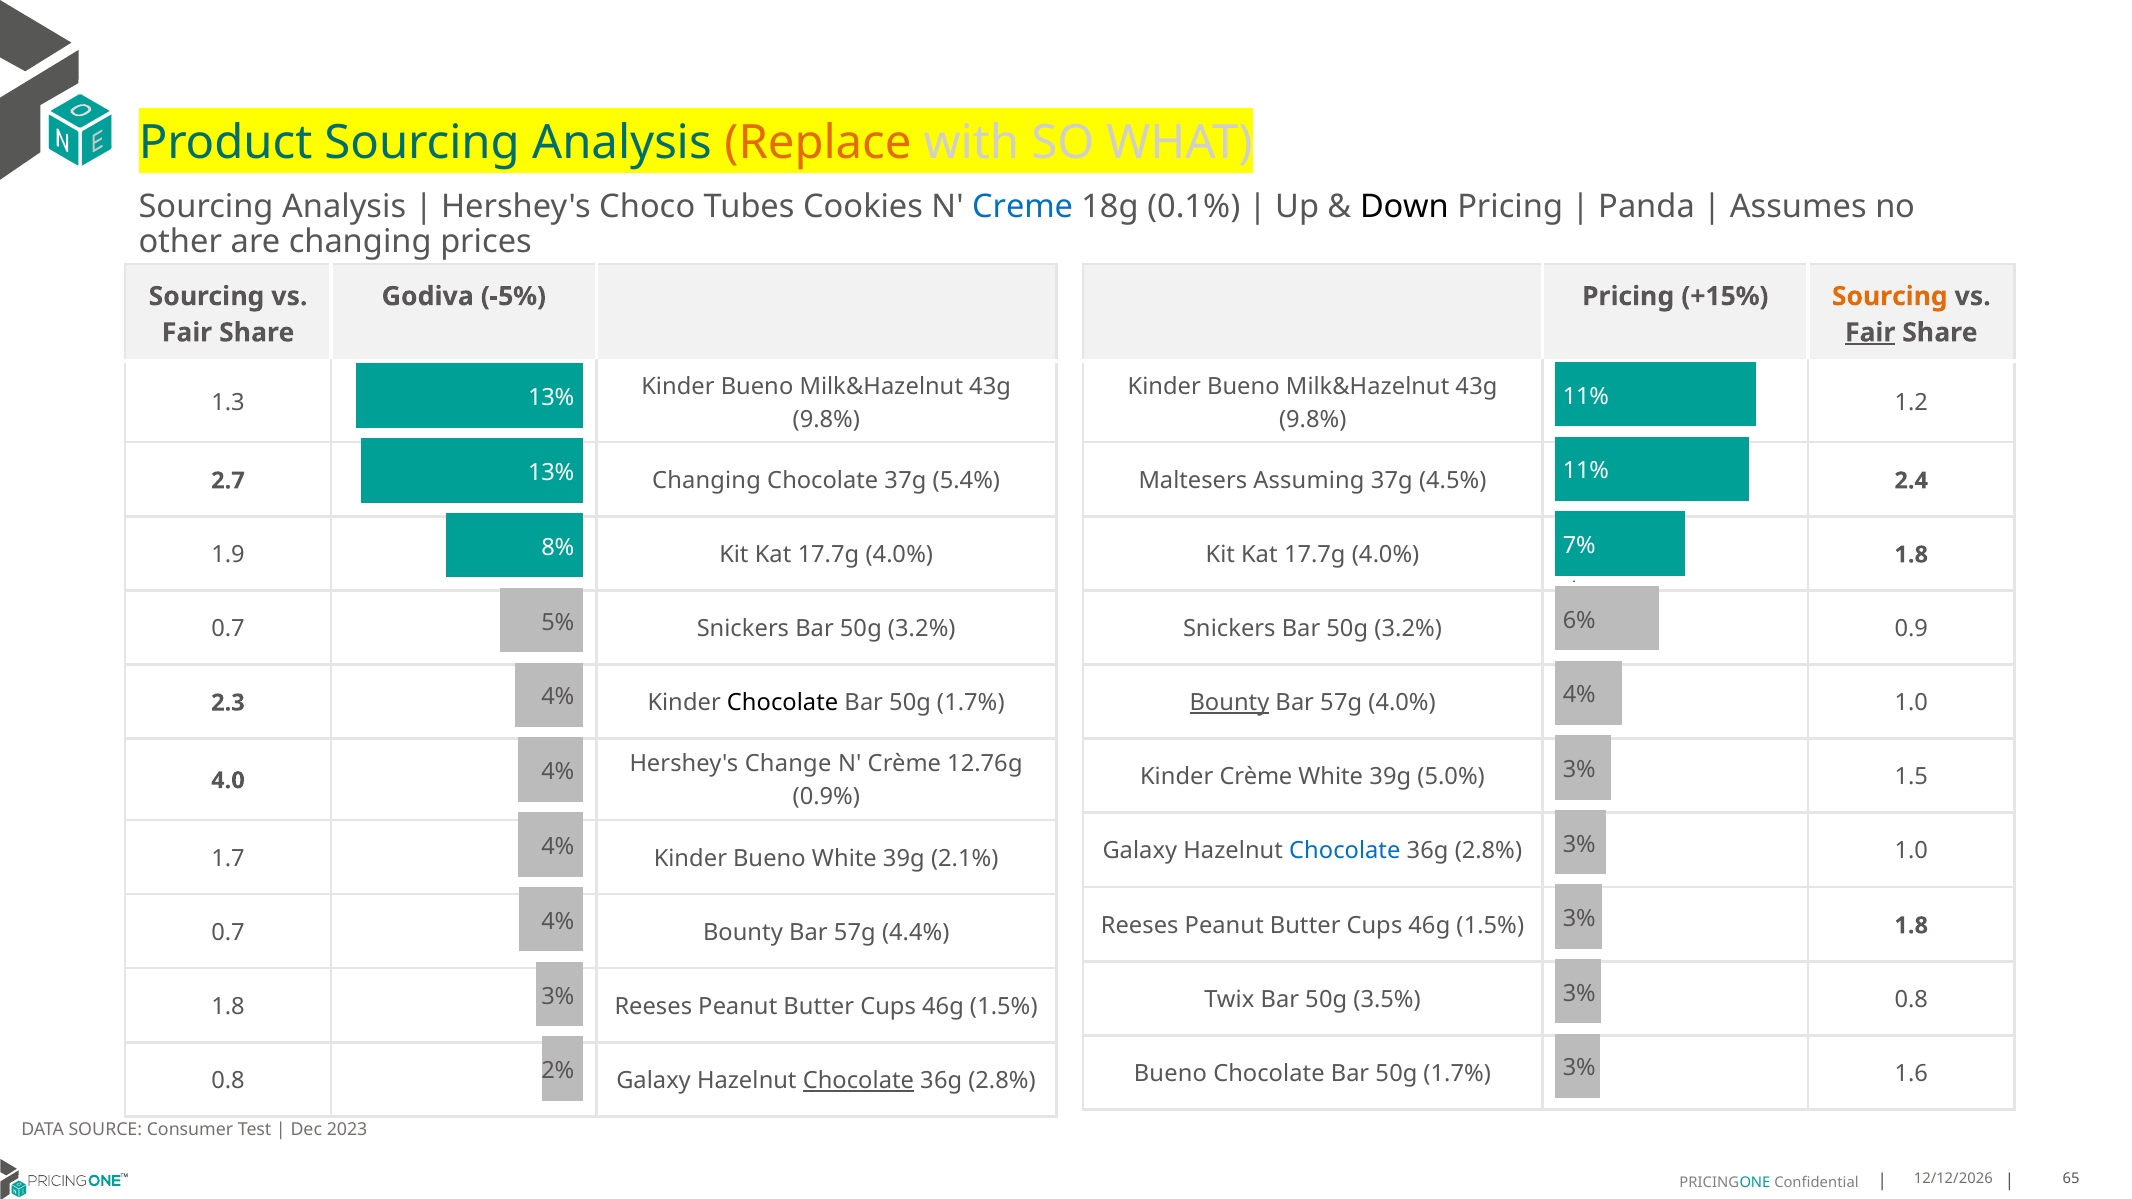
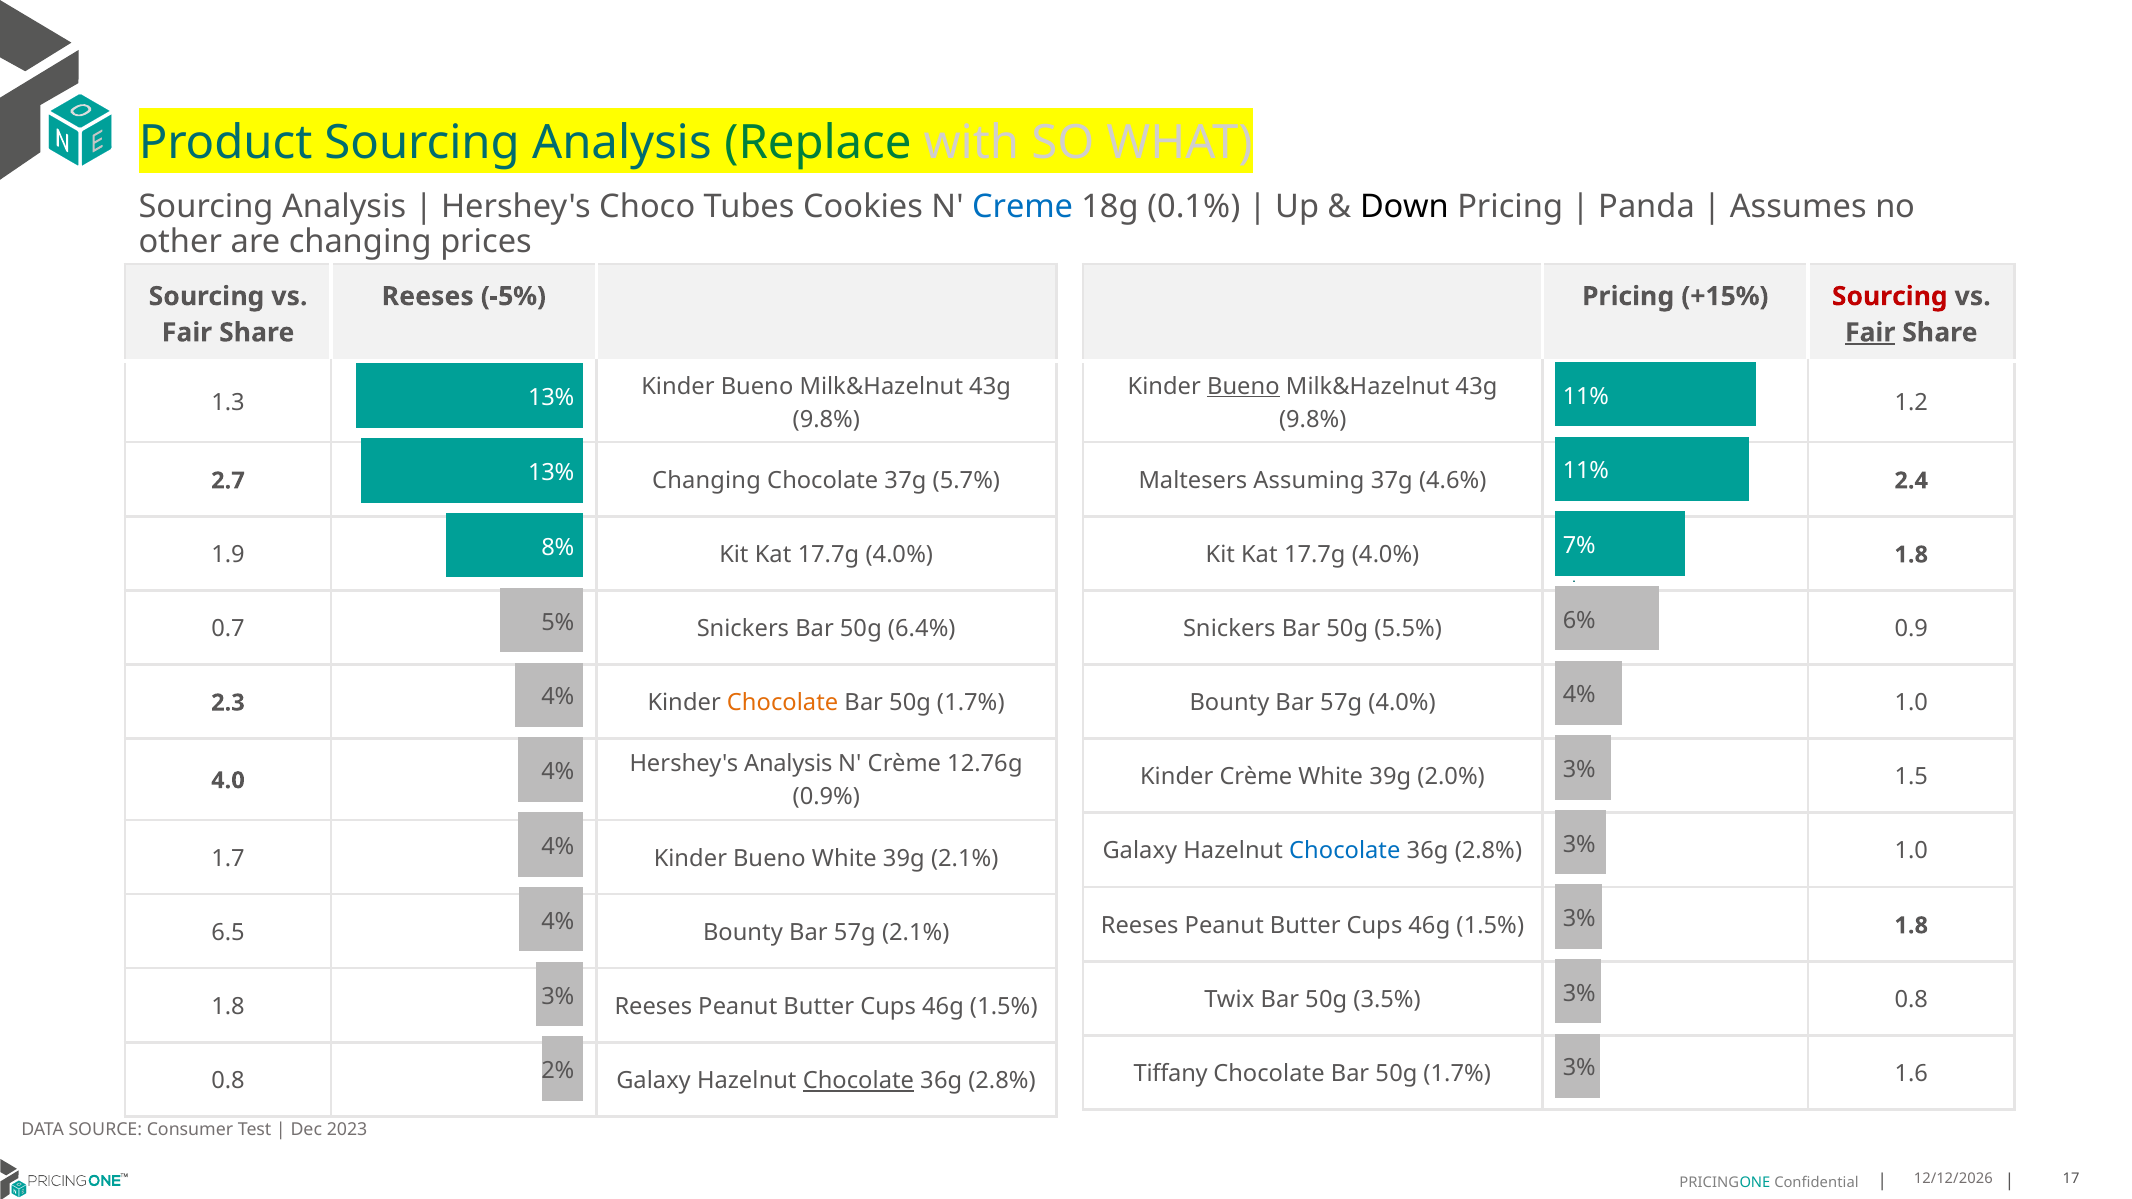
Replace colour: orange -> green
Godiva at (428, 296): Godiva -> Reeses
Sourcing at (1890, 296) colour: orange -> red
Bueno at (1243, 387) underline: none -> present
4.5%: 4.5% -> 4.6%
5.4%: 5.4% -> 5.7%
3.2% at (922, 629): 3.2% -> 6.4%
3.2% at (1408, 629): 3.2% -> 5.5%
Bounty at (1229, 703) underline: present -> none
Chocolate at (783, 703) colour: black -> orange
Hershey's Change: Change -> Analysis
5.0%: 5.0% -> 2.0%
0.7 at (228, 932): 0.7 -> 6.5
57g 4.4%: 4.4% -> 2.1%
Bueno at (1170, 1074): Bueno -> Tiffany
65: 65 -> 17
